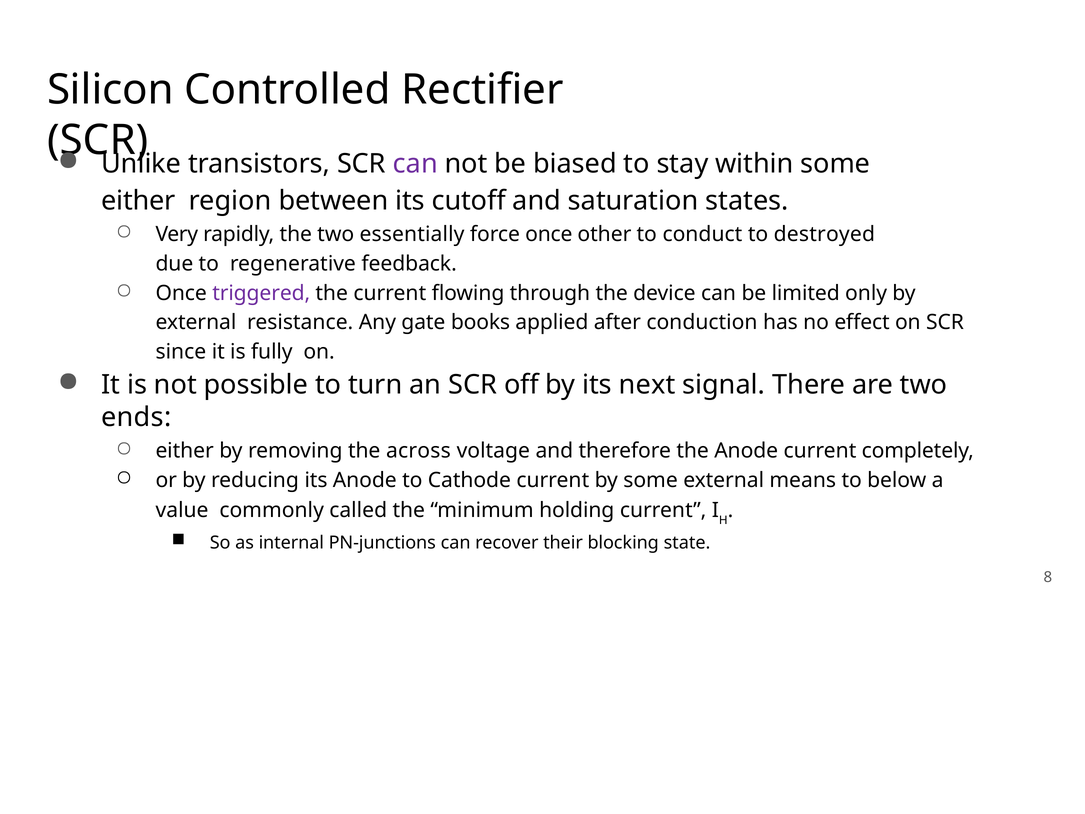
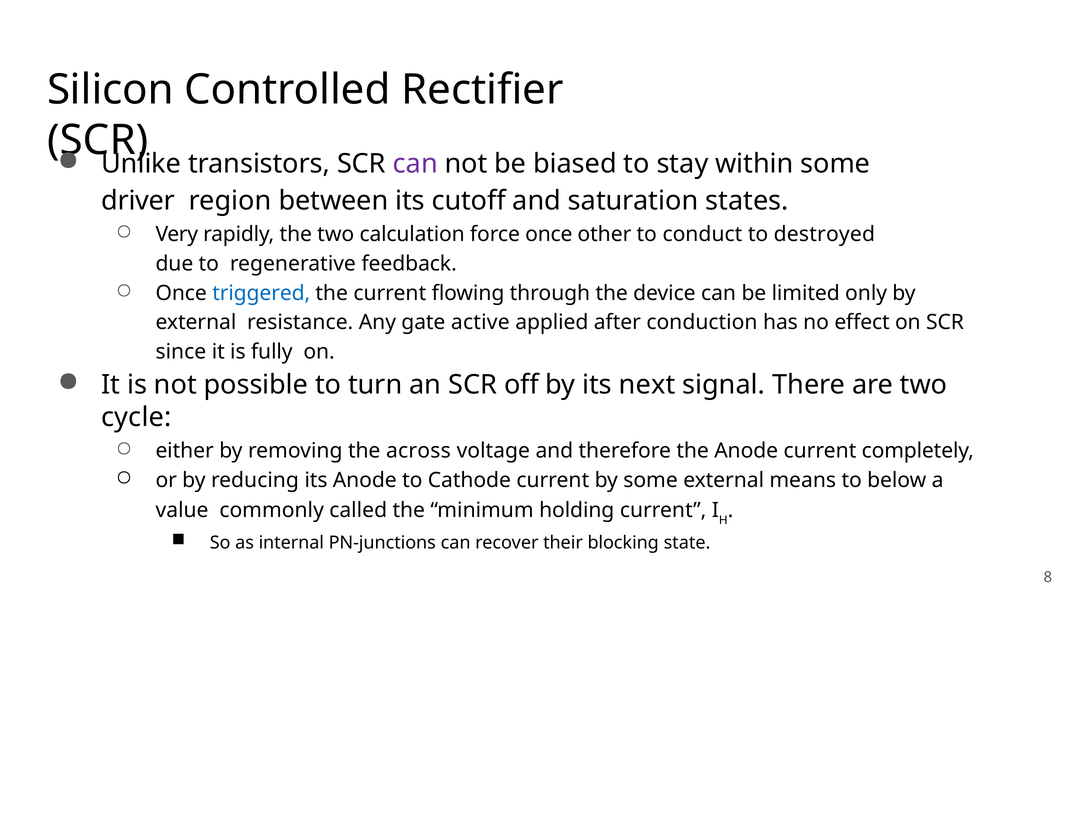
either at (138, 201): either -> driver
essentially: essentially -> calculation
triggered colour: purple -> blue
books: books -> active
ends: ends -> cycle
